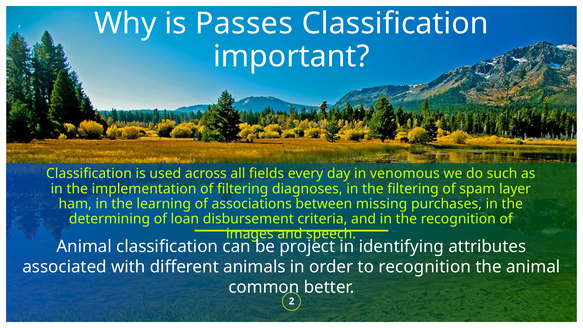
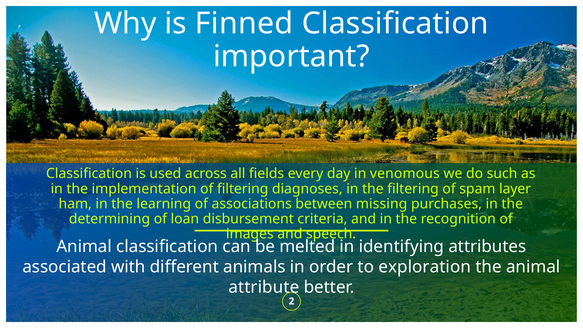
Passes: Passes -> Finned
project: project -> melted
to recognition: recognition -> exploration
common: common -> attribute
